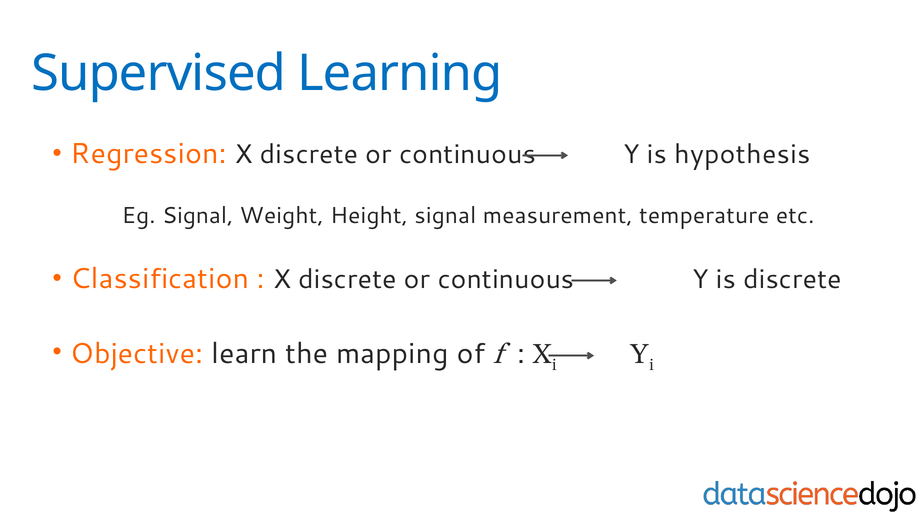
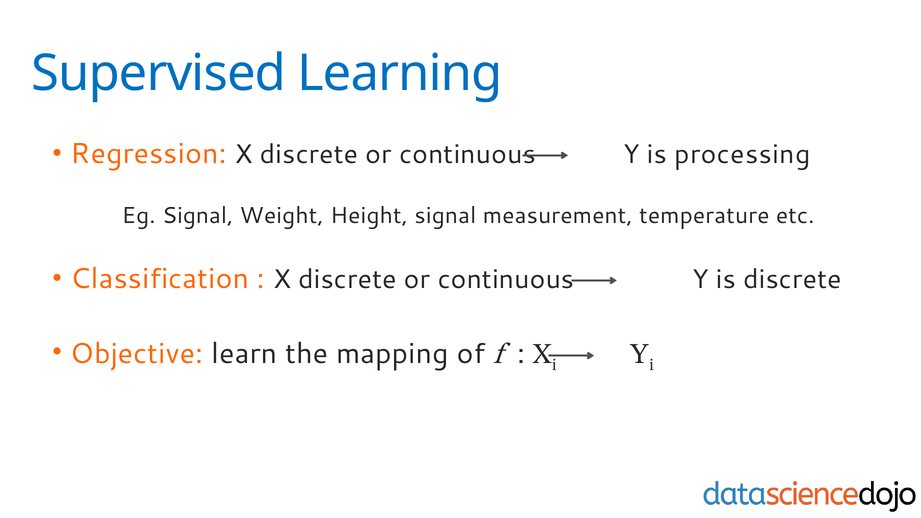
hypothesis: hypothesis -> processing
